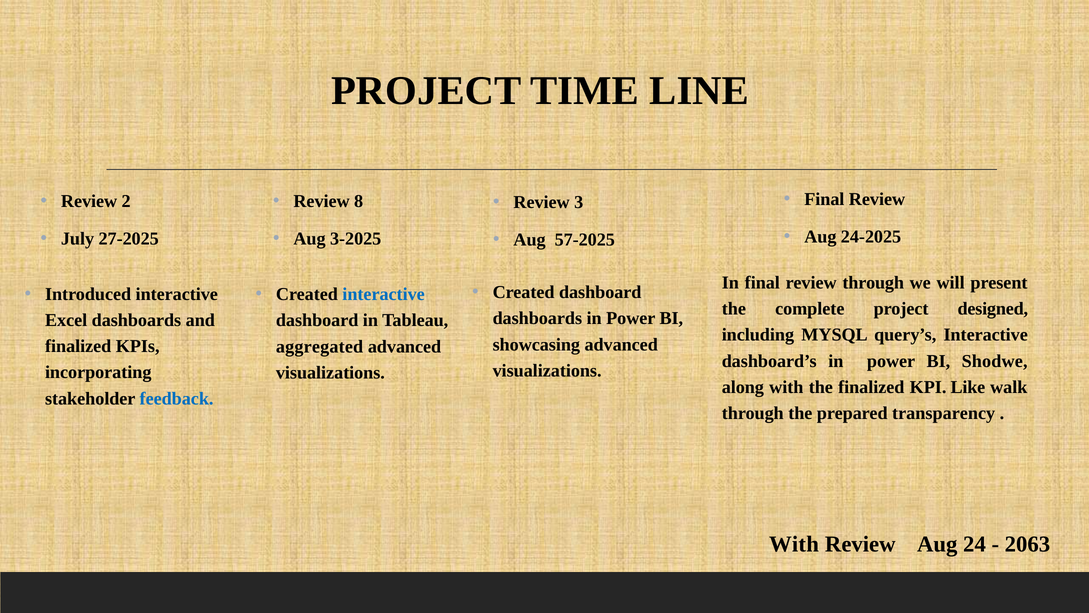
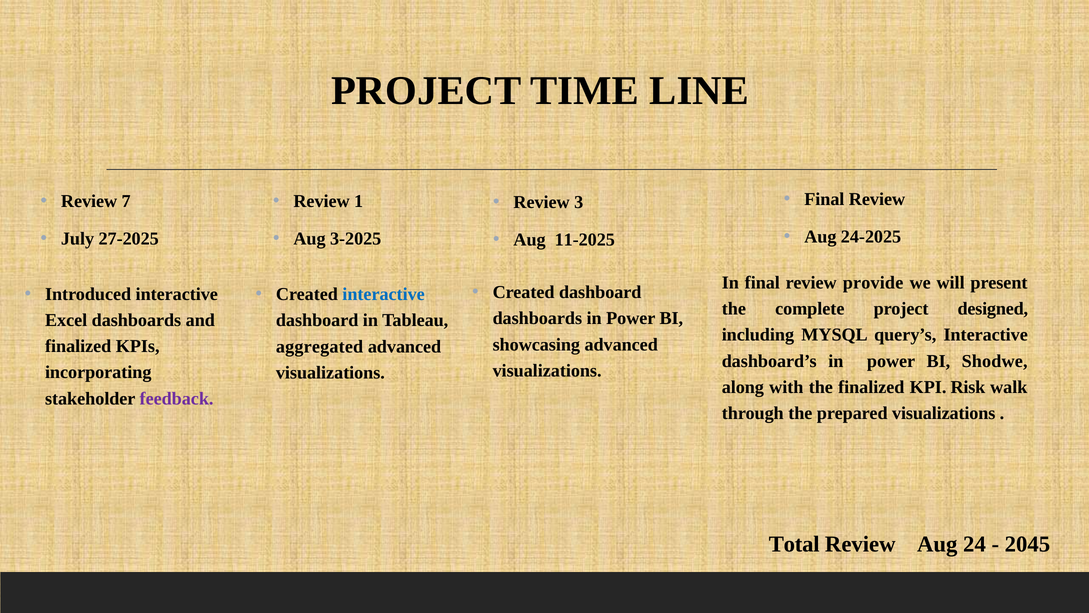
2: 2 -> 7
8: 8 -> 1
57-2025: 57-2025 -> 11-2025
review through: through -> provide
Like: Like -> Risk
feedback colour: blue -> purple
prepared transparency: transparency -> visualizations
With at (794, 544): With -> Total
2063: 2063 -> 2045
